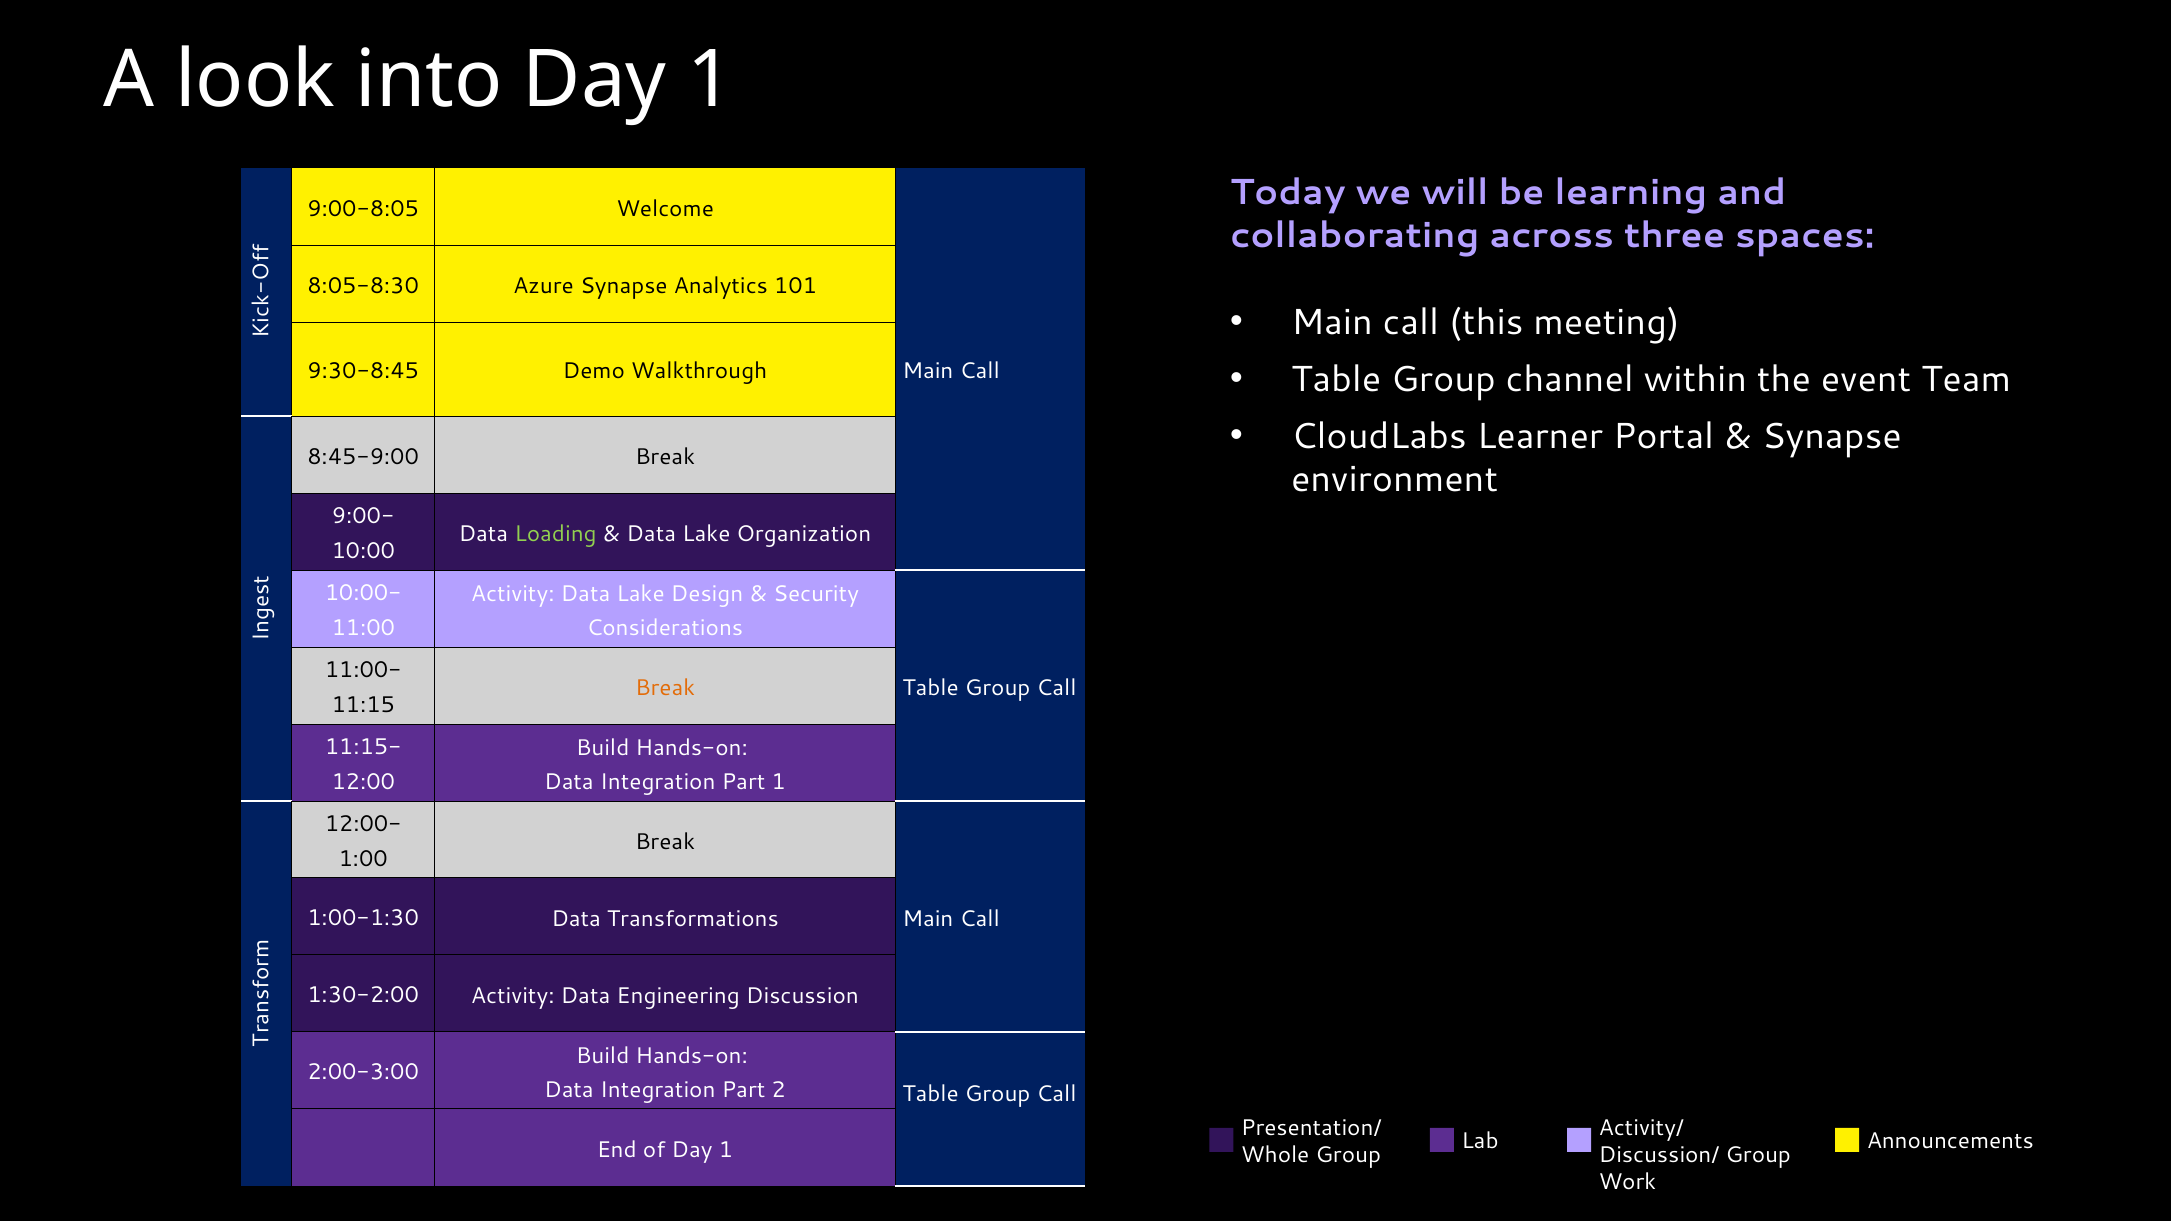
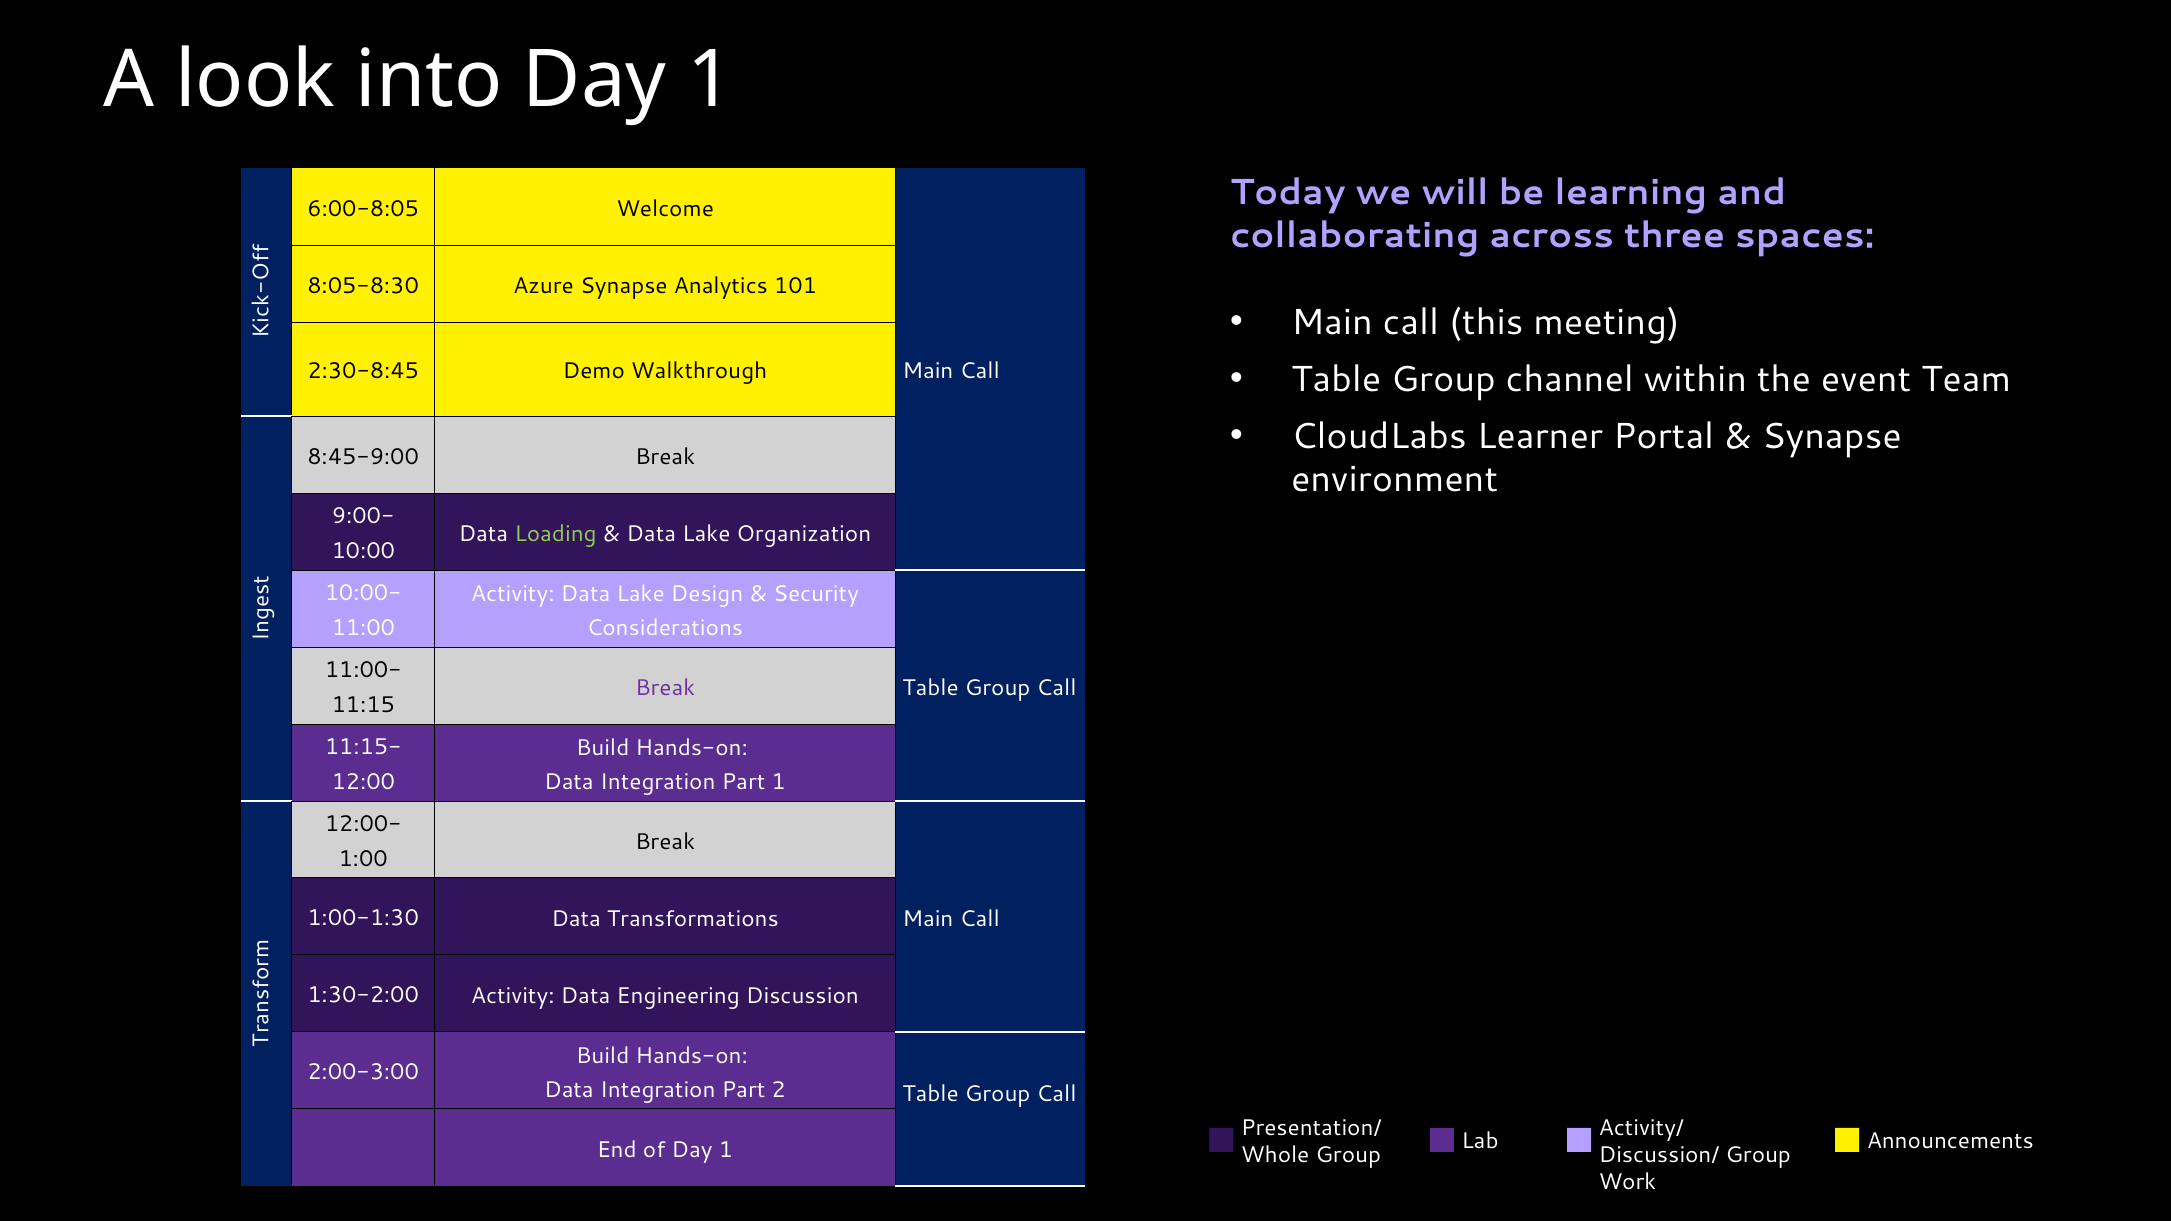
9:00-8:05: 9:00-8:05 -> 6:00-8:05
9:30-8:45: 9:30-8:45 -> 2:30-8:45
Break at (665, 688) colour: orange -> purple
